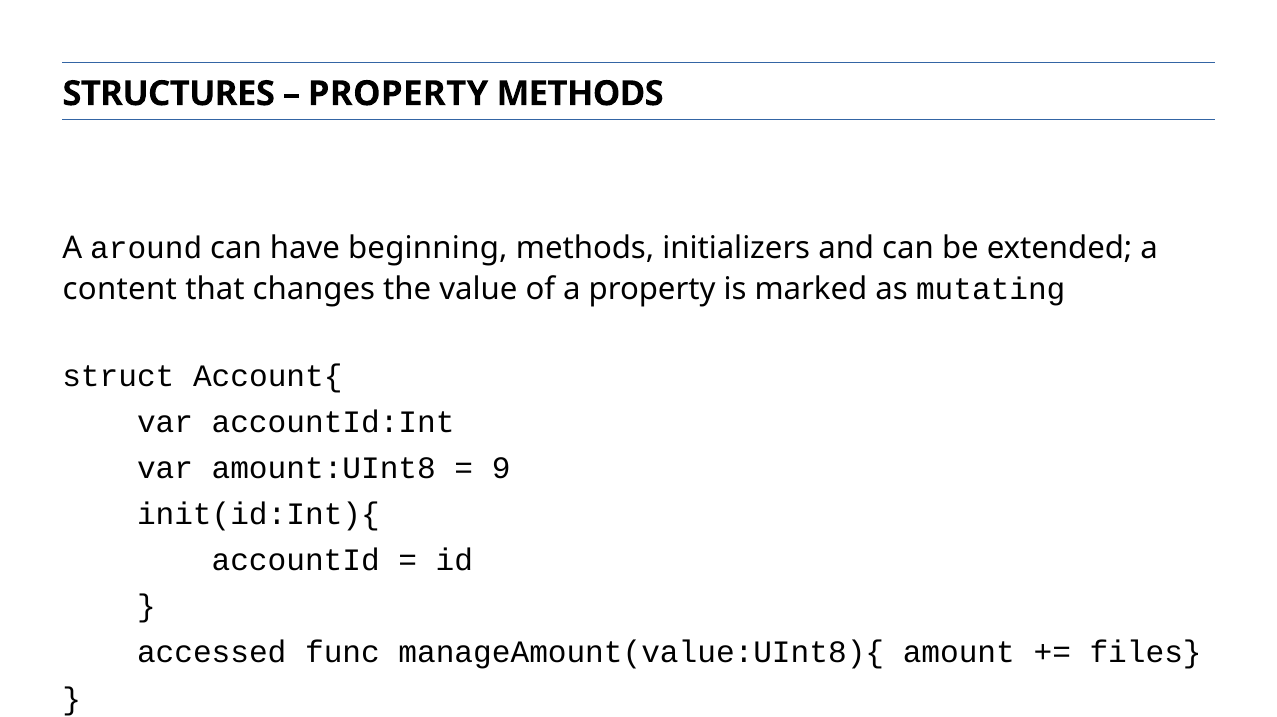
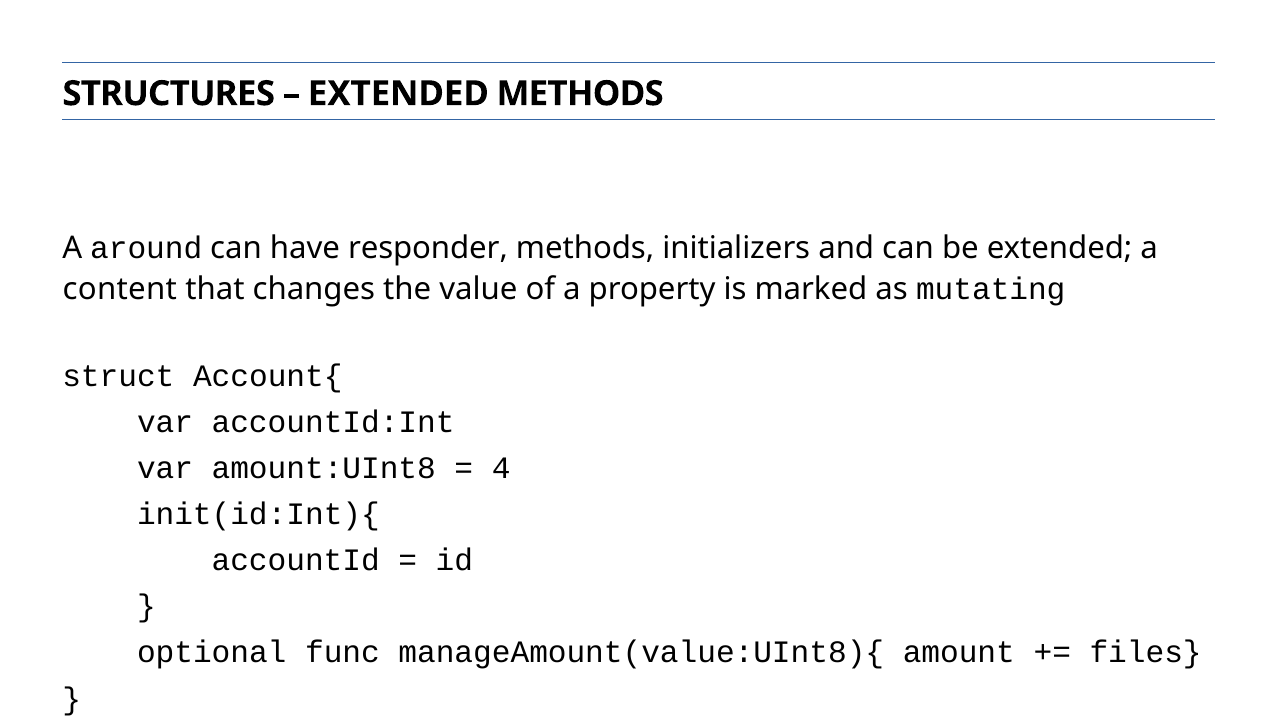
PROPERTY at (398, 94): PROPERTY -> EXTENDED
beginning: beginning -> responder
9: 9 -> 4
accessed: accessed -> optional
